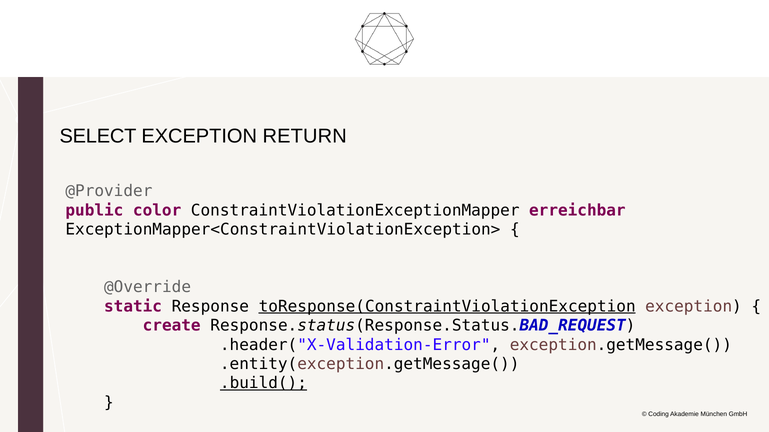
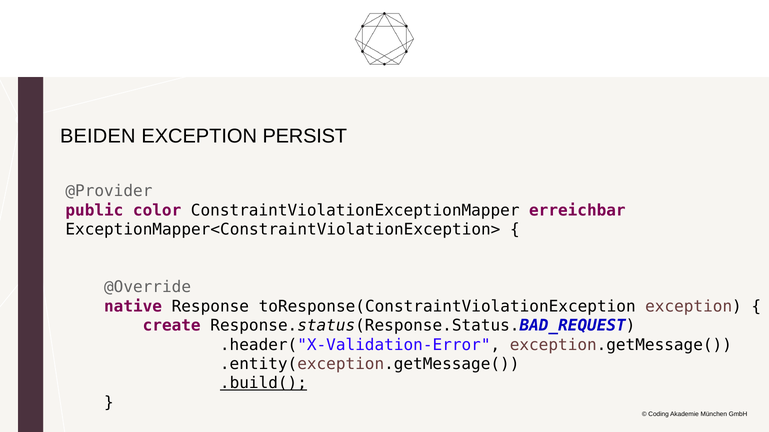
SELECT: SELECT -> BEIDEN
RETURN: RETURN -> PERSIST
static: static -> native
toResponse(ConstraintViolationException underline: present -> none
